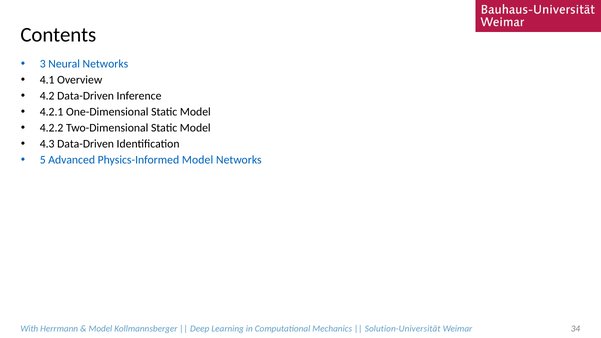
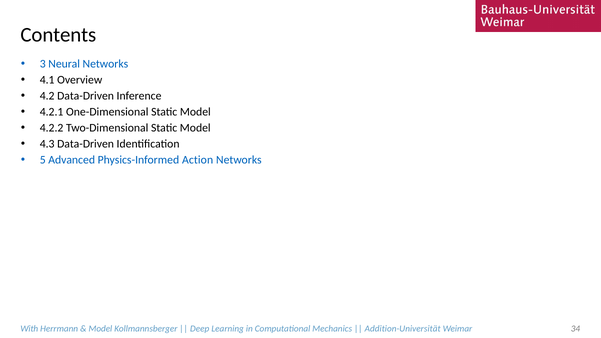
Physics-Informed Model: Model -> Action
Solution-Universität: Solution-Universität -> Addition-Universität
